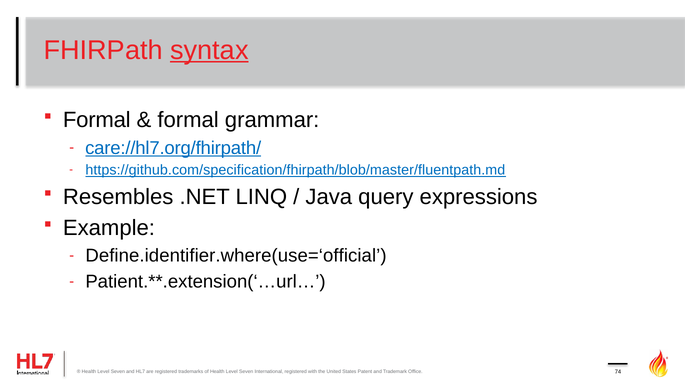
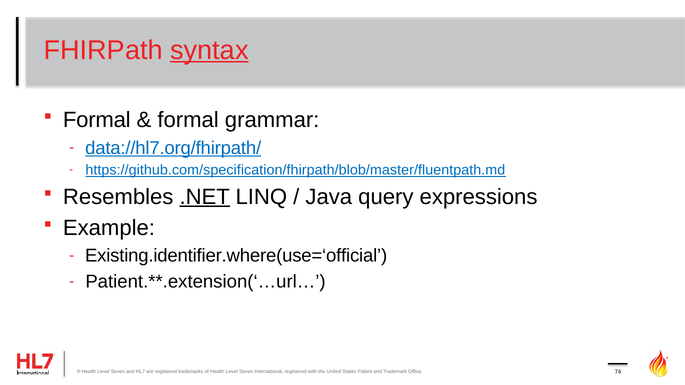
care://hl7.org/fhirpath/: care://hl7.org/fhirpath/ -> data://hl7.org/fhirpath/
.NET underline: none -> present
Define.identifier.where(use=‘official: Define.identifier.where(use=‘official -> Existing.identifier.where(use=‘official
